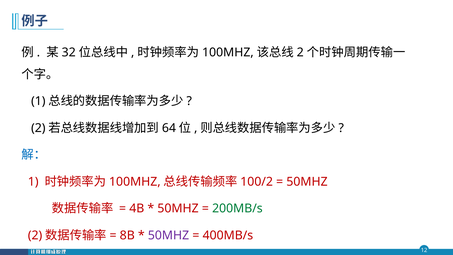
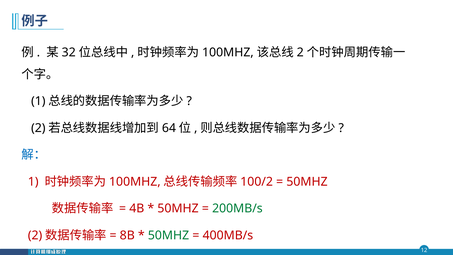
50MHZ at (169, 235) colour: purple -> green
